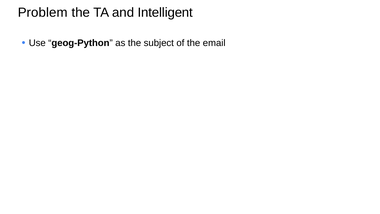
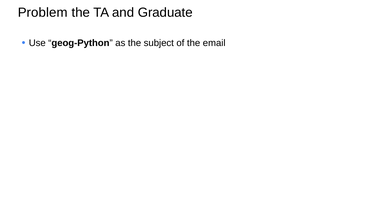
Intelligent: Intelligent -> Graduate
